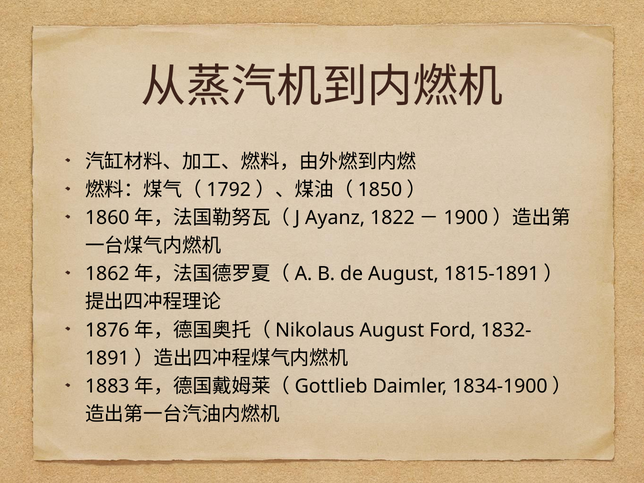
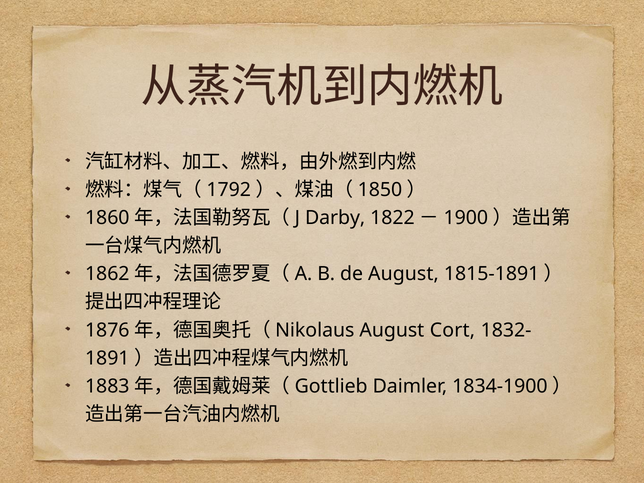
Ayanz: Ayanz -> Darby
Ford: Ford -> Cort
